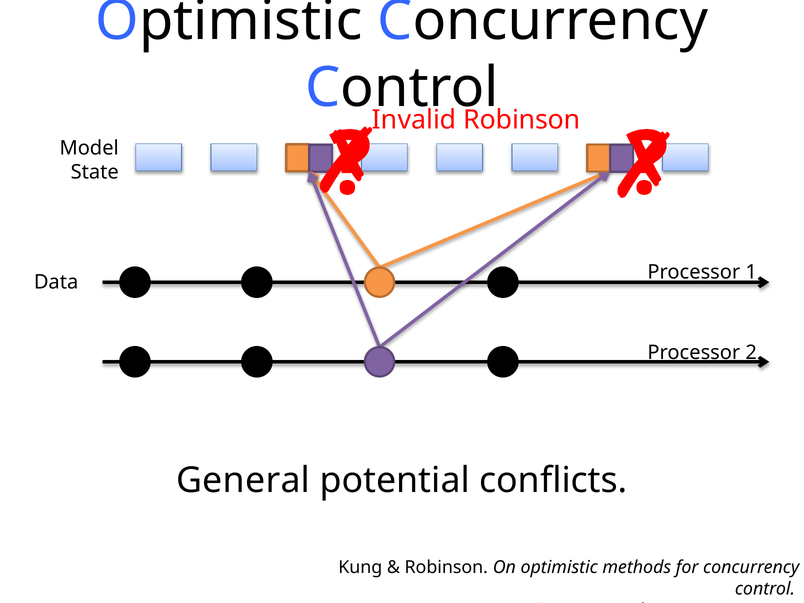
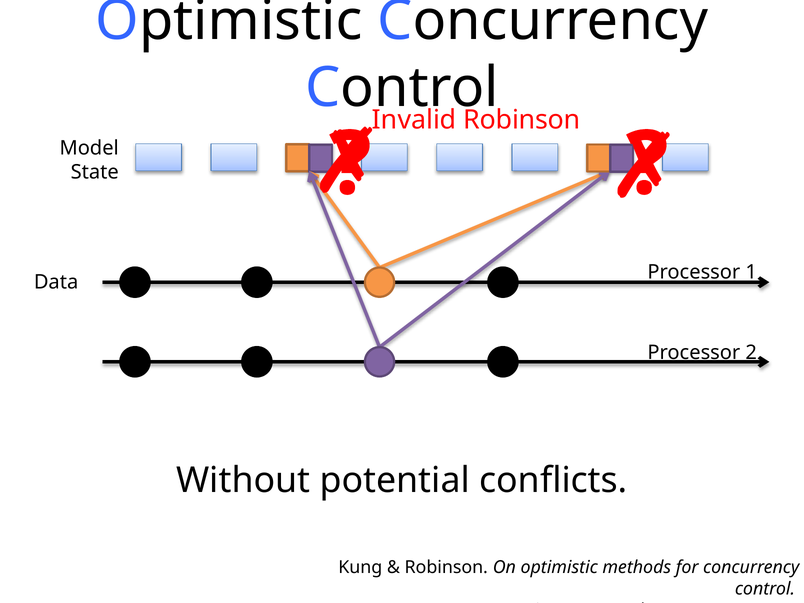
General: General -> Without
